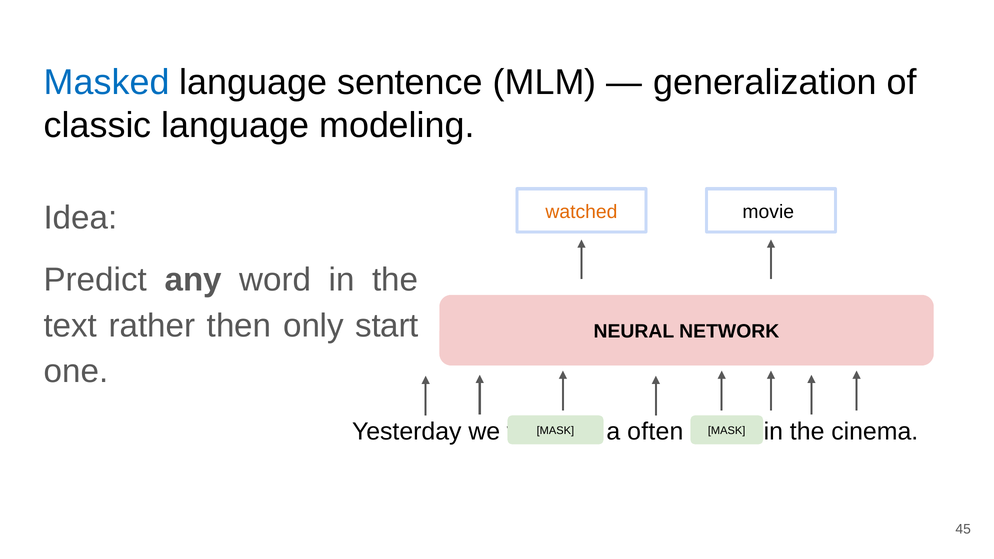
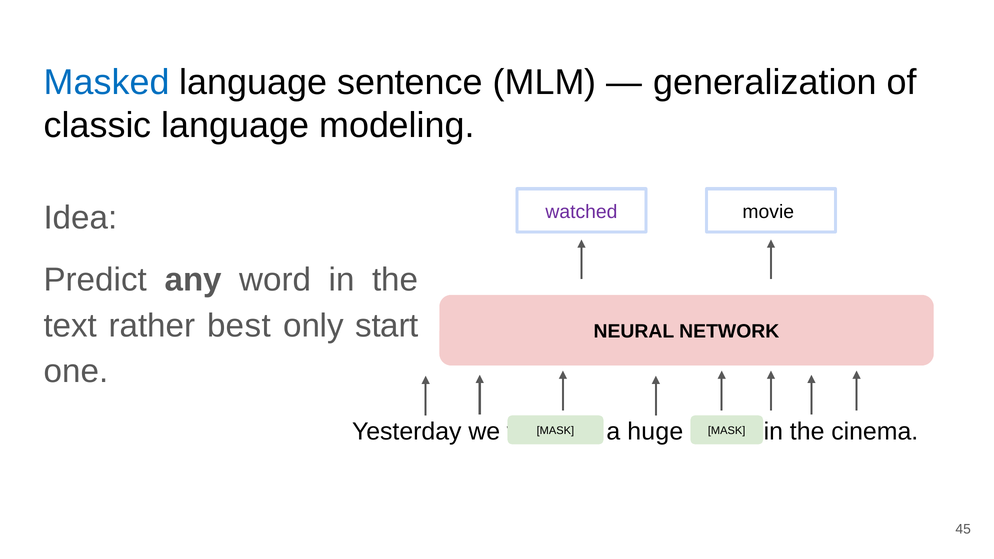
watched at (581, 212) colour: orange -> purple
then: then -> best
often: often -> huge
